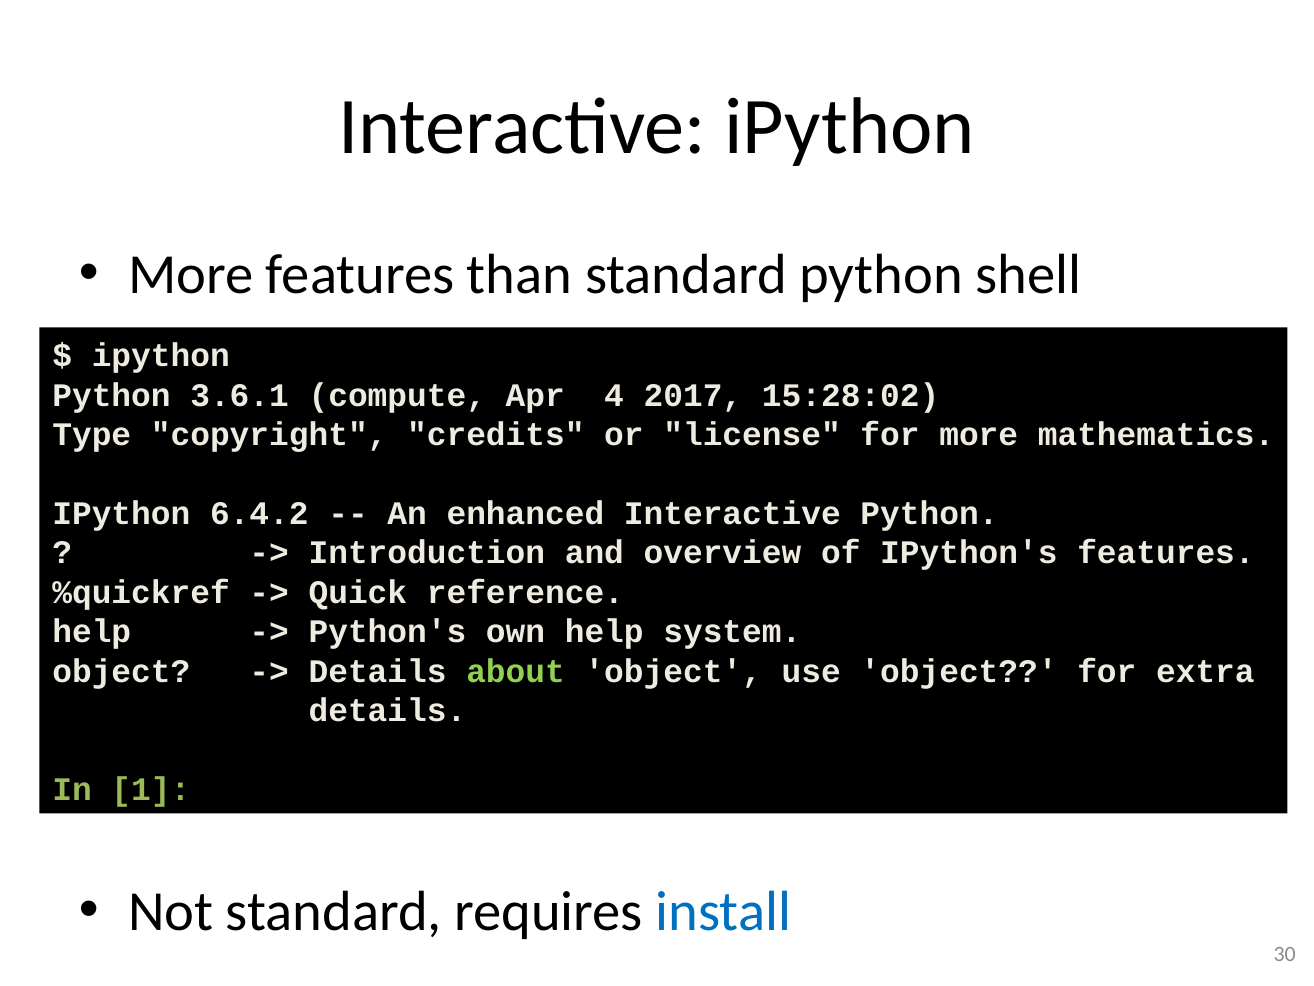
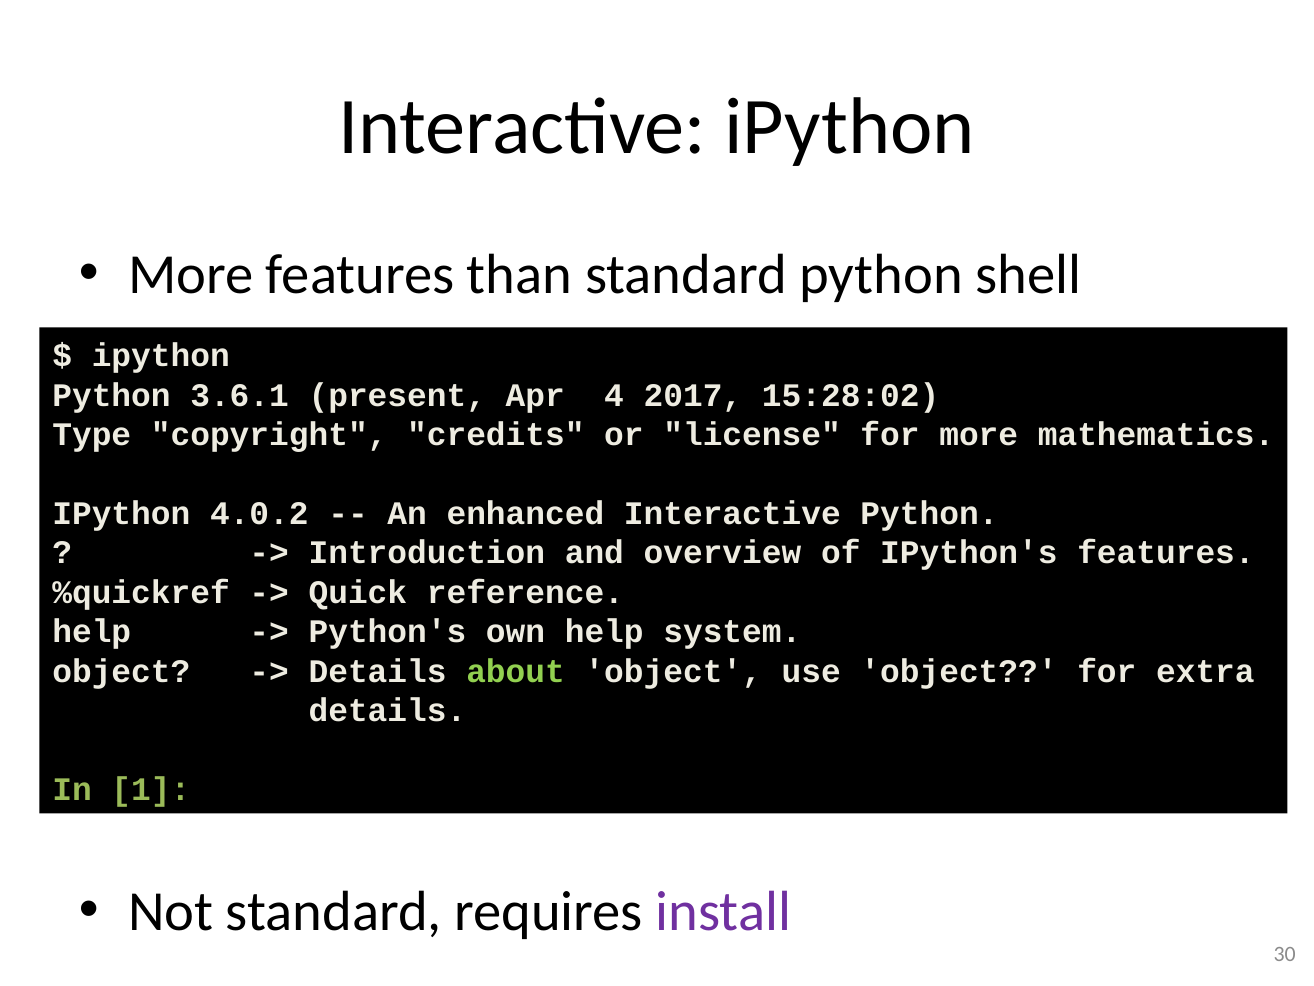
compute: compute -> present
6.4.2: 6.4.2 -> 4.0.2
install colour: blue -> purple
